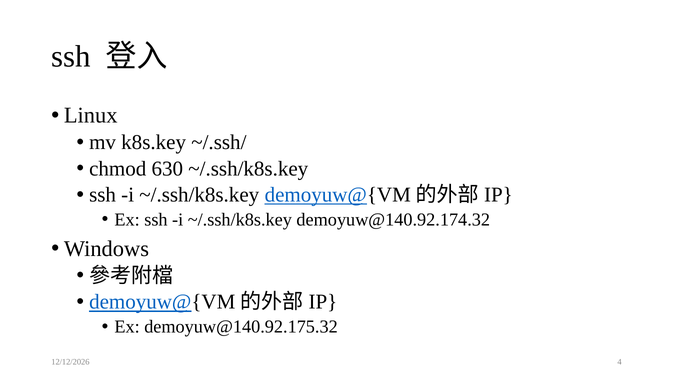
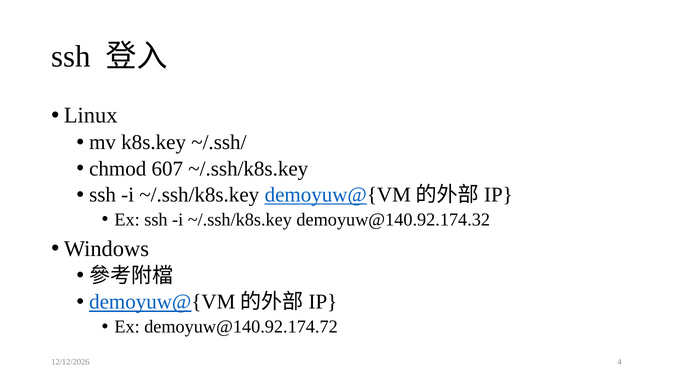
630: 630 -> 607
demoyuw@140.92.175.32: demoyuw@140.92.175.32 -> demoyuw@140.92.174.72
